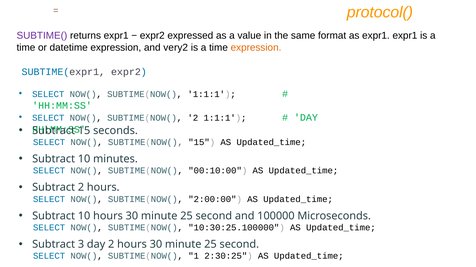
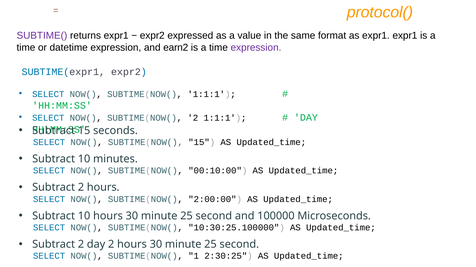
very2: very2 -> earn2
expression at (256, 48) colour: orange -> purple
3 at (81, 245): 3 -> 2
